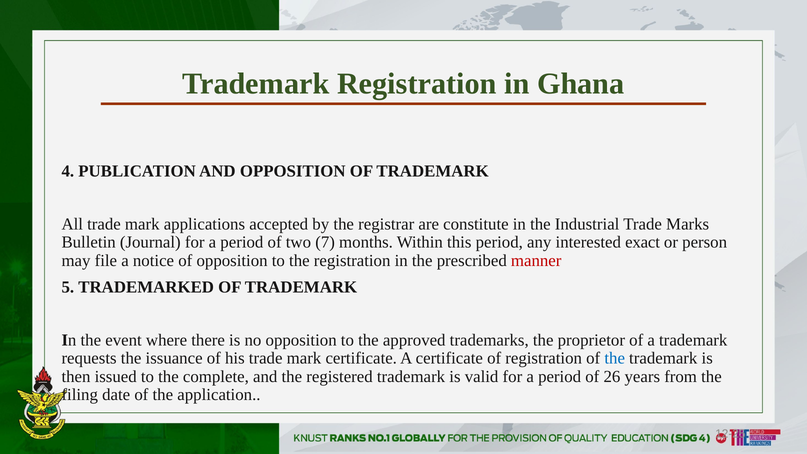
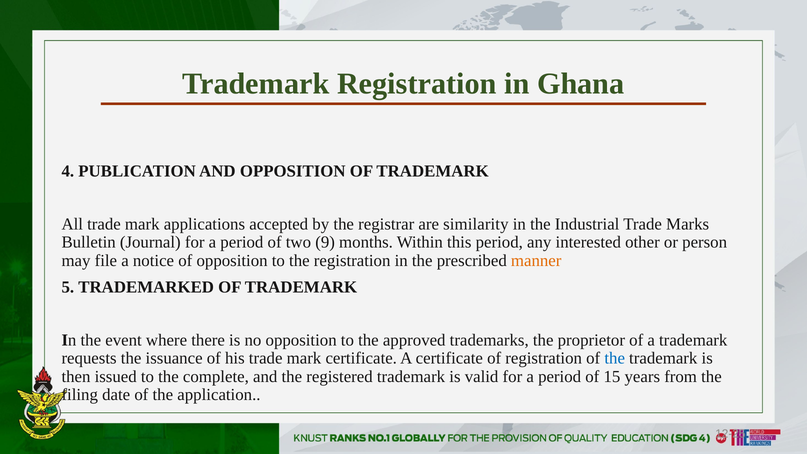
constitute: constitute -> similarity
7: 7 -> 9
exact: exact -> other
manner colour: red -> orange
26: 26 -> 15
